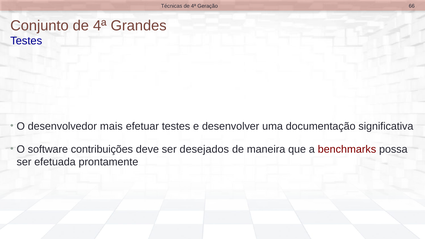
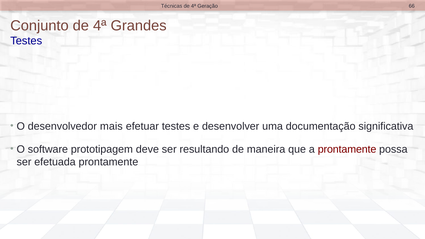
contribuições: contribuições -> prototipagem
desejados: desejados -> resultando
a benchmarks: benchmarks -> prontamente
